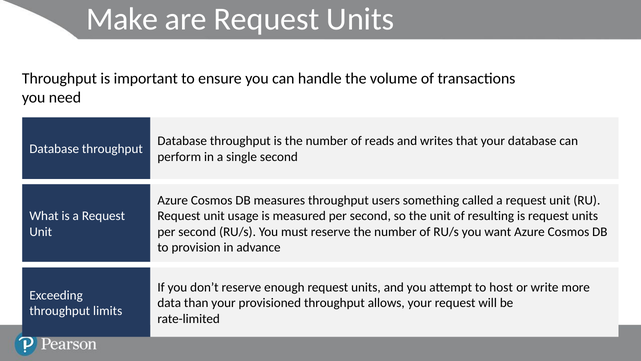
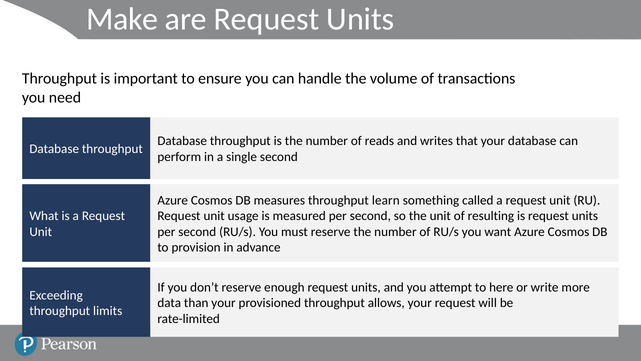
users: users -> learn
host: host -> here
